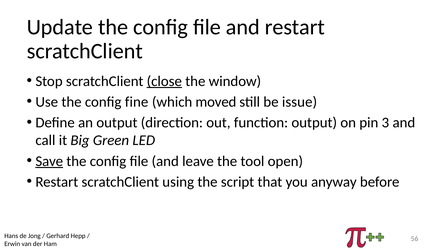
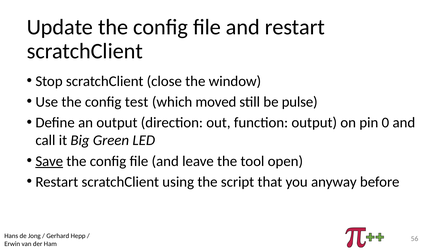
close underline: present -> none
fine: fine -> test
issue: issue -> pulse
3: 3 -> 0
